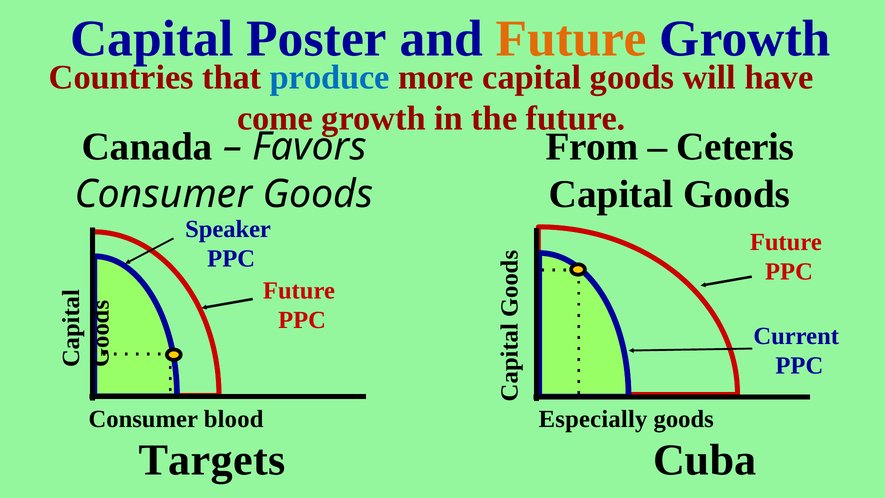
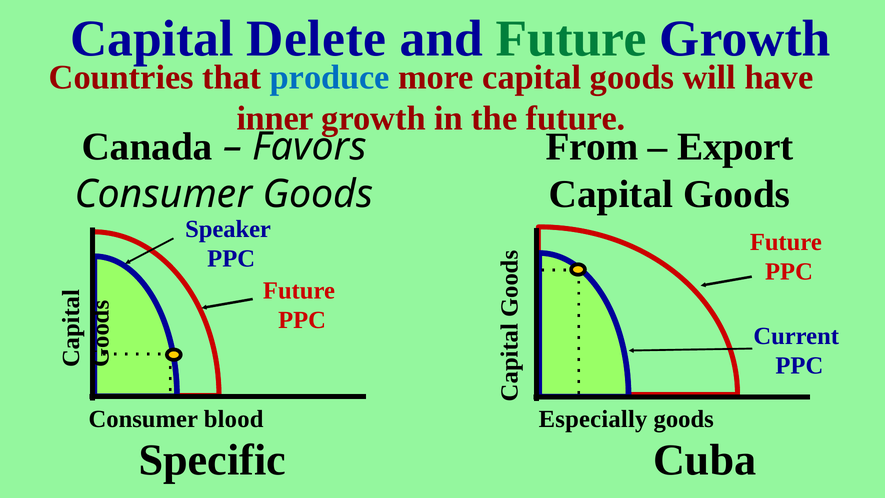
Poster: Poster -> Delete
Future at (571, 39) colour: orange -> green
come: come -> inner
Ceteris: Ceteris -> Export
Targets: Targets -> Specific
